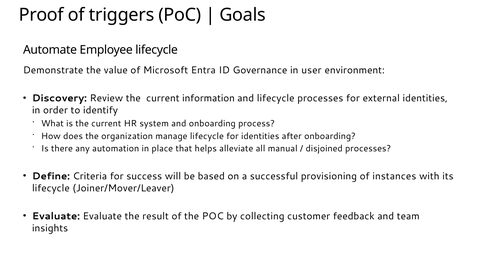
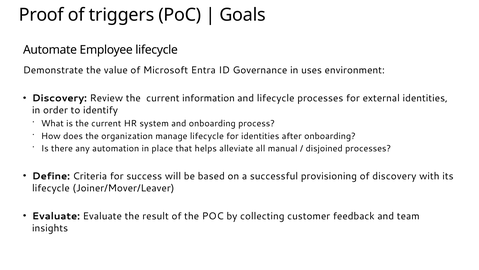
user: user -> uses
of instances: instances -> discovery
